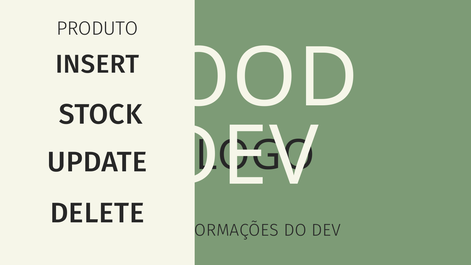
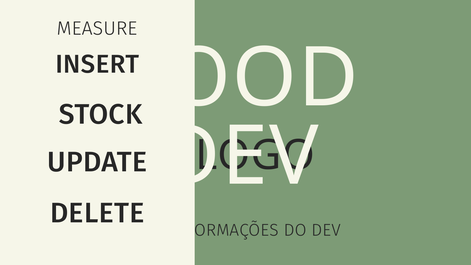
PRODUTO: PRODUTO -> MEASURE
